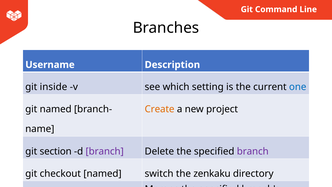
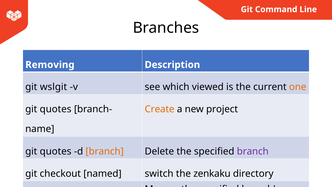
Username: Username -> Removing
inside: inside -> wslgit
setting: setting -> viewed
one colour: blue -> orange
named at (56, 109): named -> quotes
section at (56, 151): section -> quotes
branch at (105, 151) colour: purple -> orange
